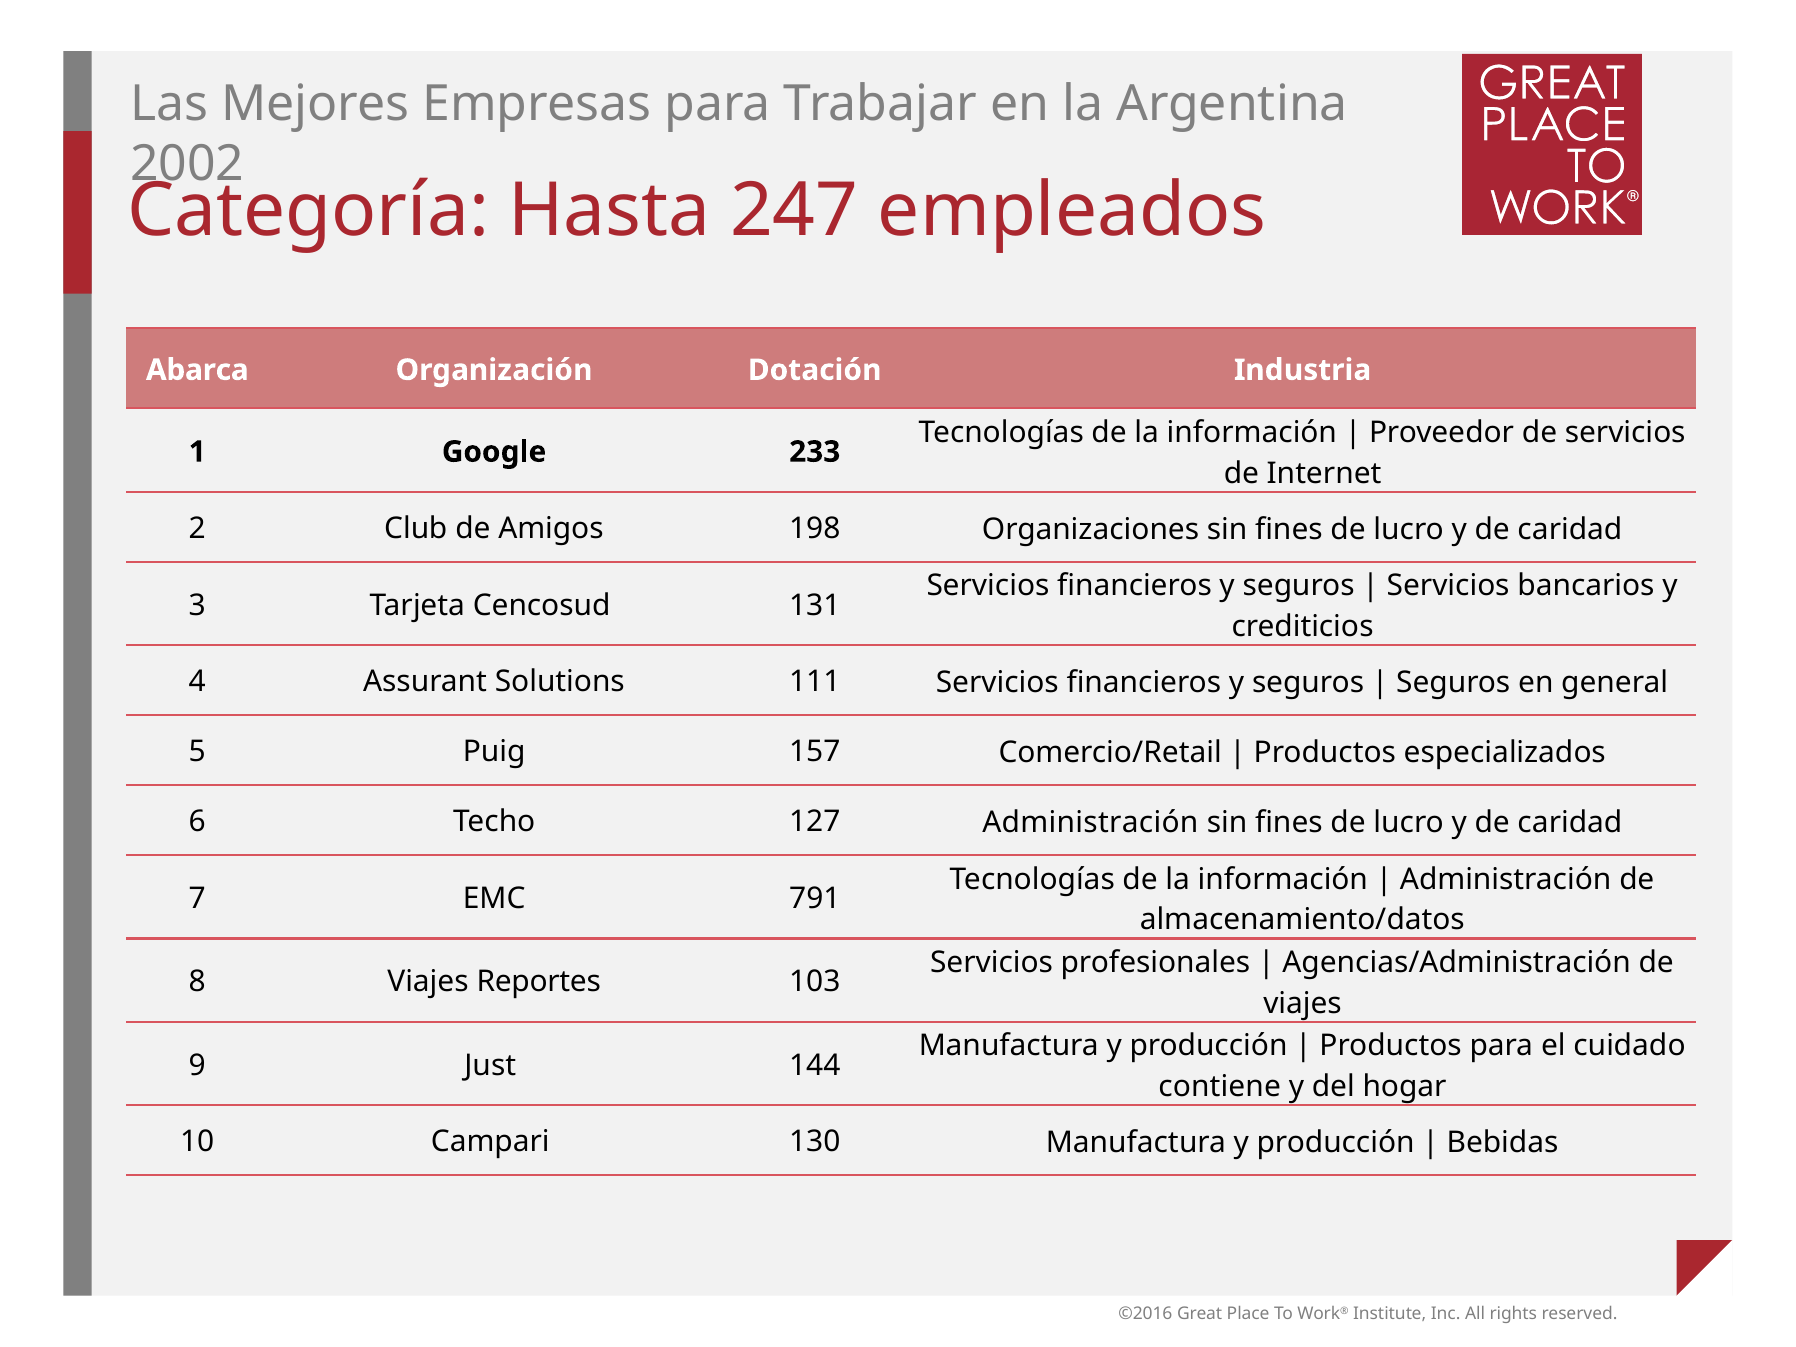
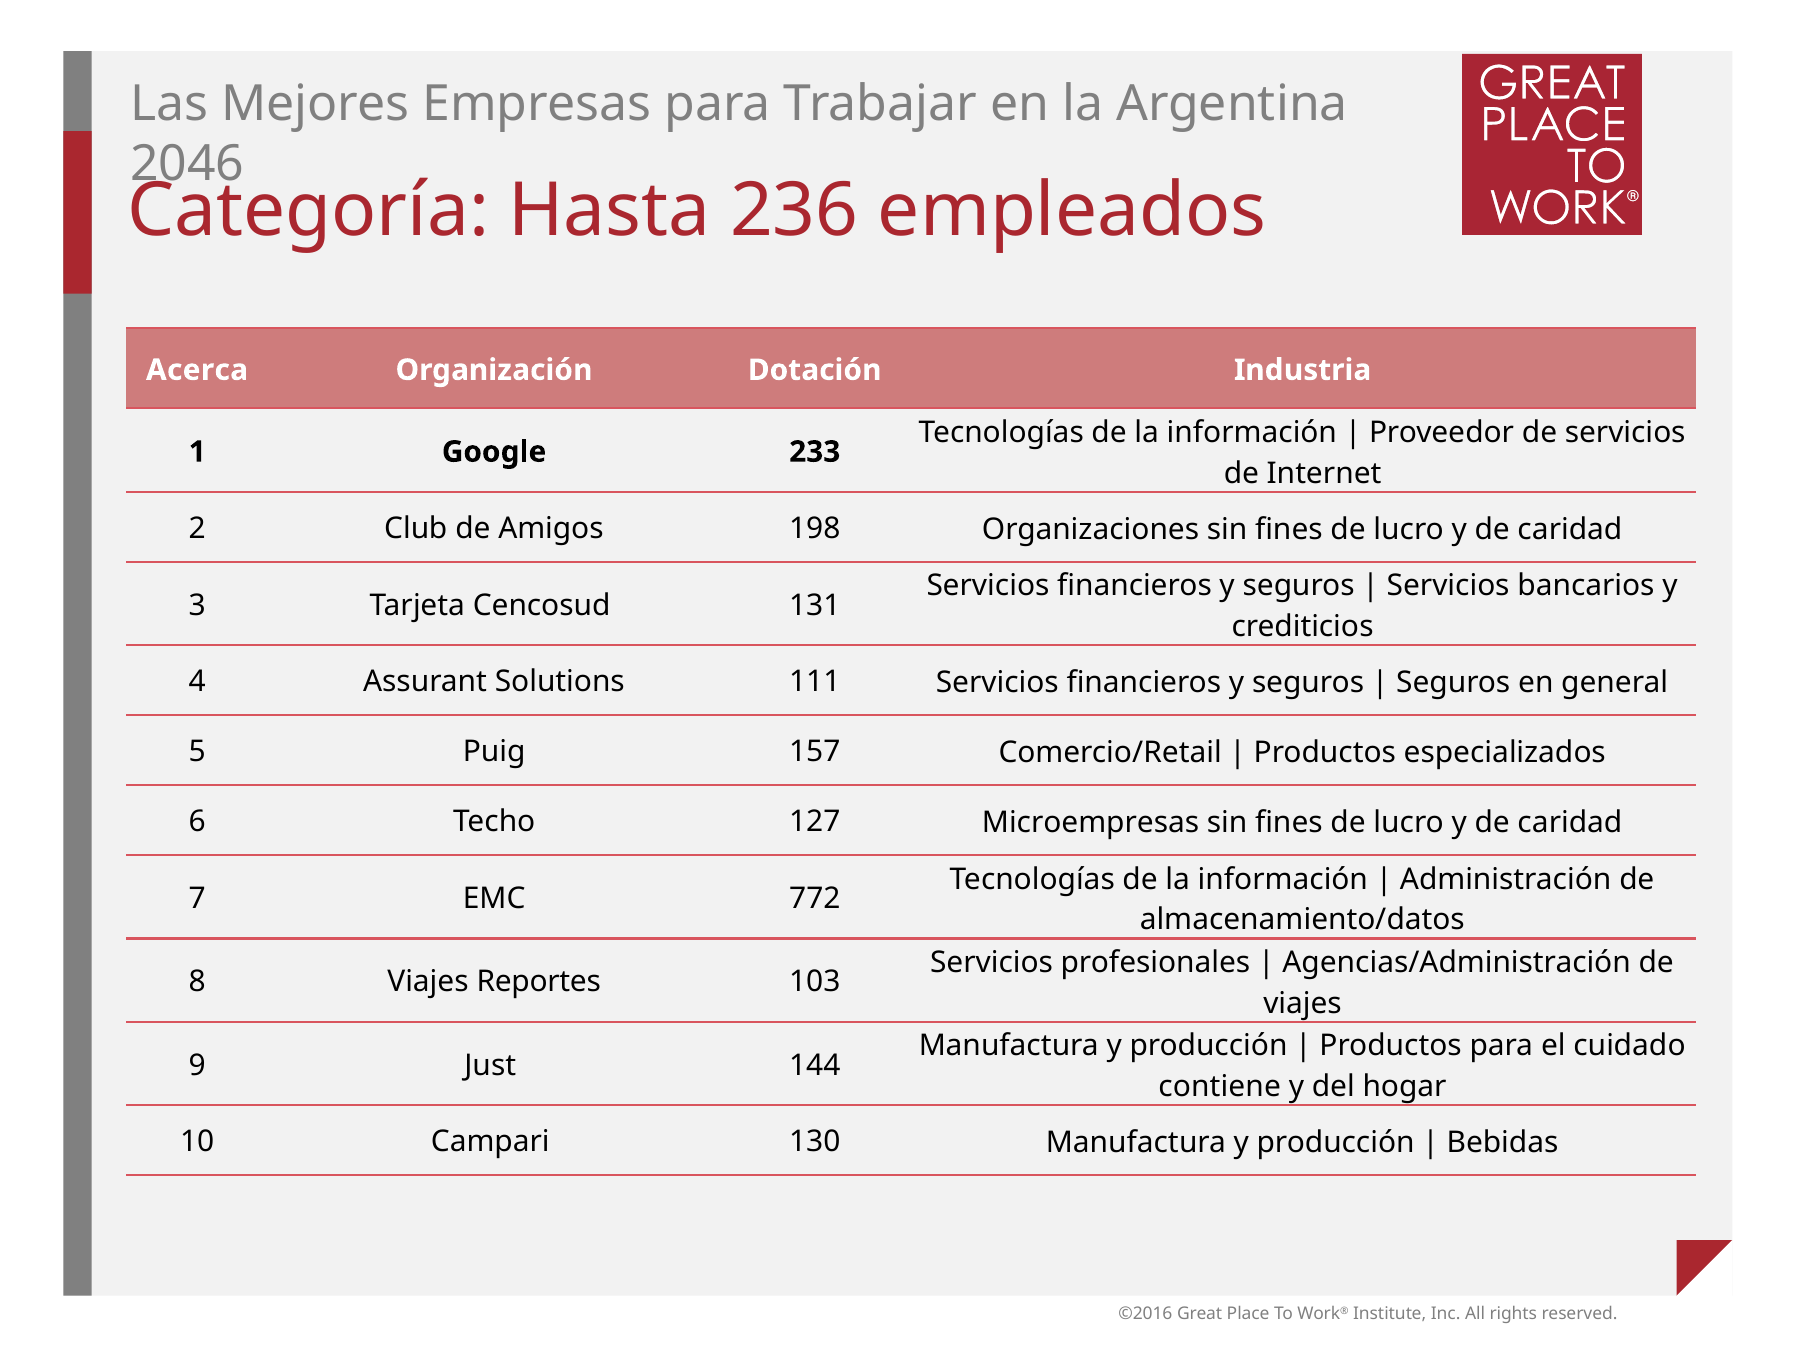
2002: 2002 -> 2046
247: 247 -> 236
Abarca: Abarca -> Acerca
127 Administración: Administración -> Microempresas
791: 791 -> 772
